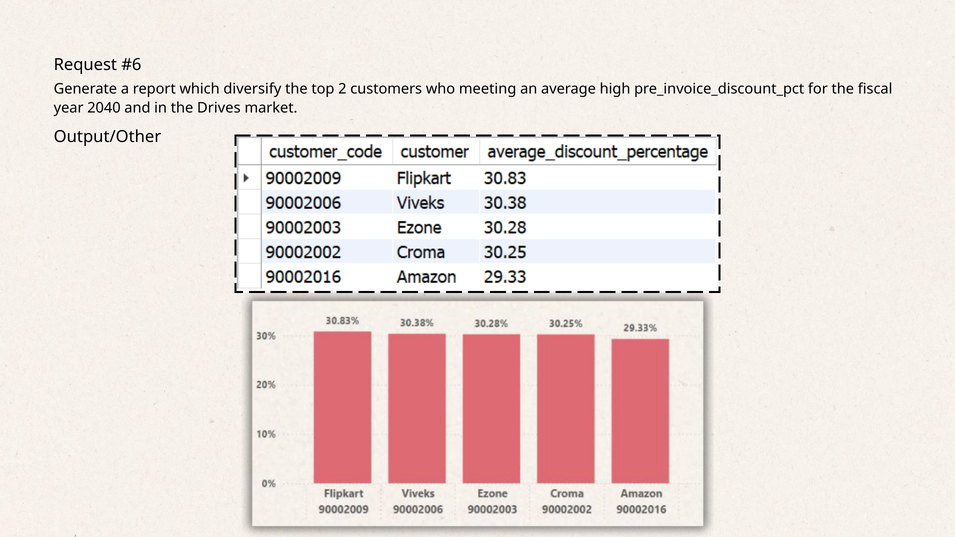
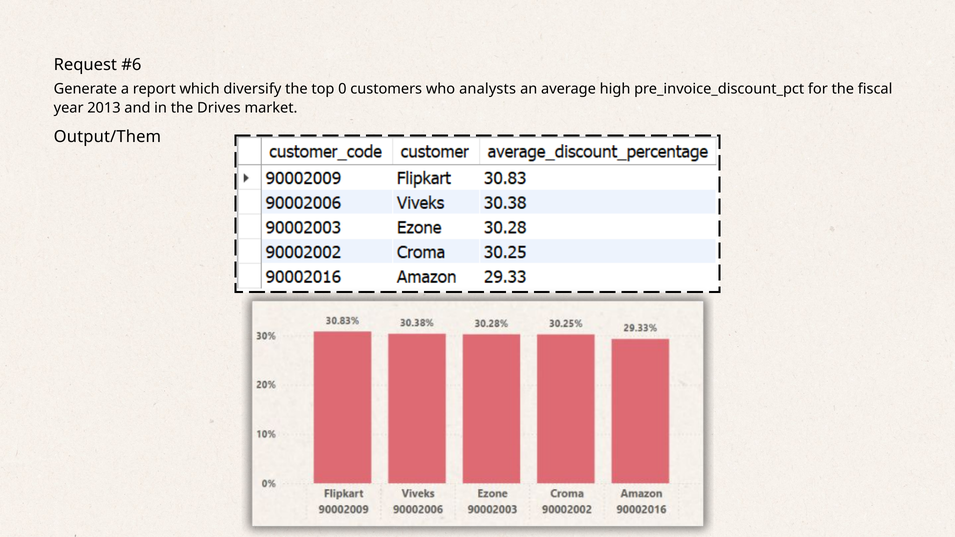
2: 2 -> 0
meeting: meeting -> analysts
2040: 2040 -> 2013
Output/Other: Output/Other -> Output/Them
